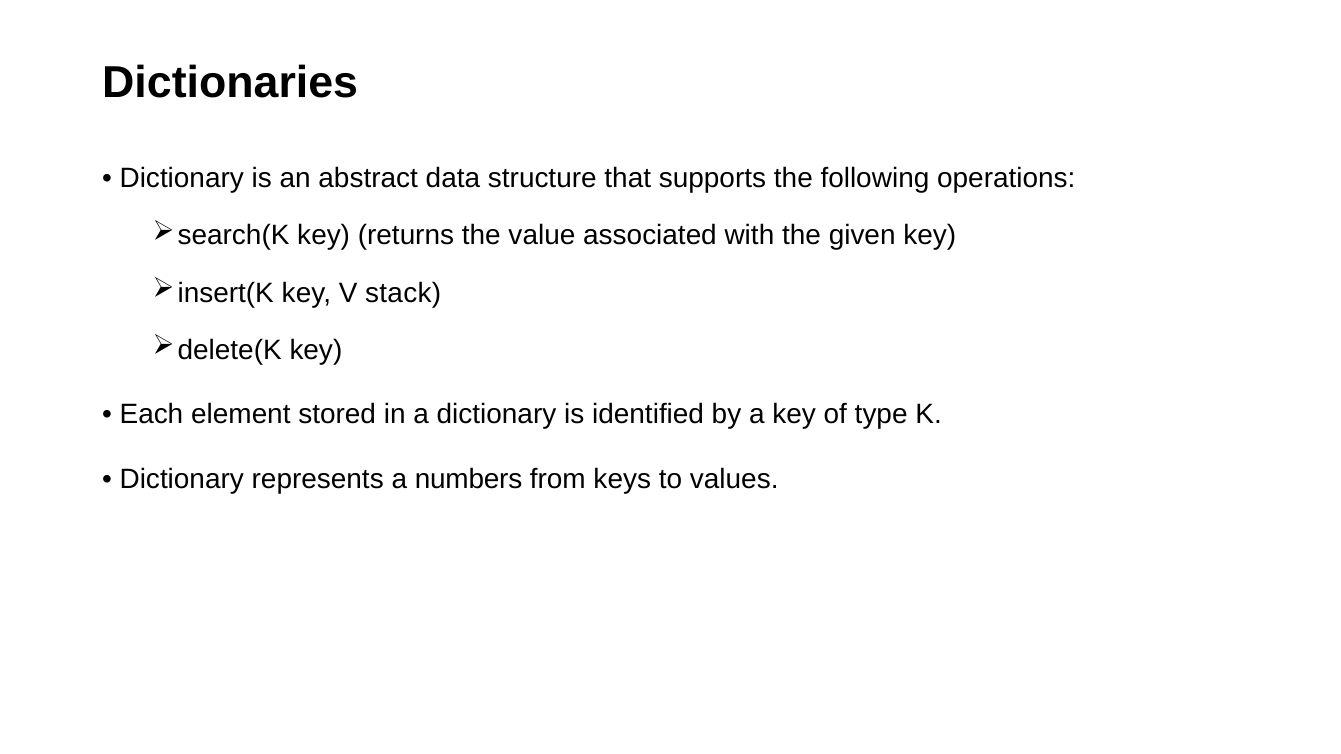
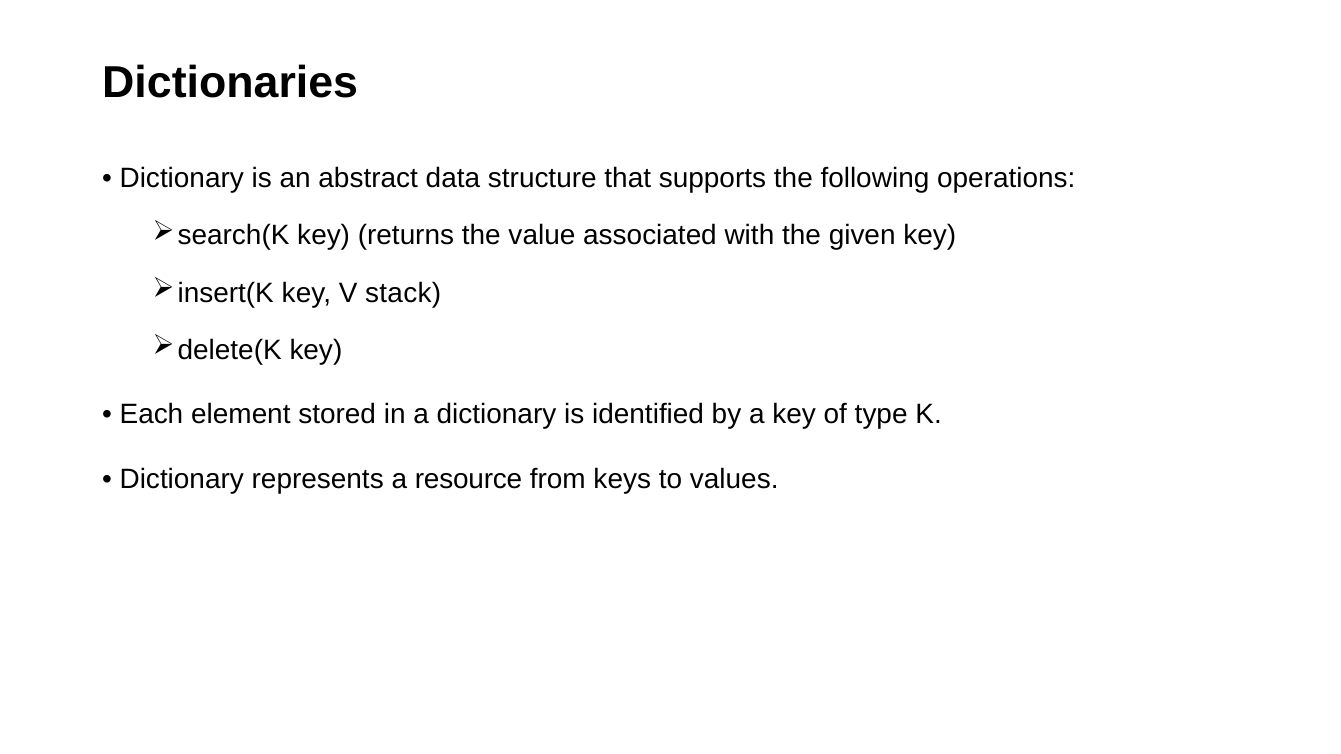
numbers: numbers -> resource
